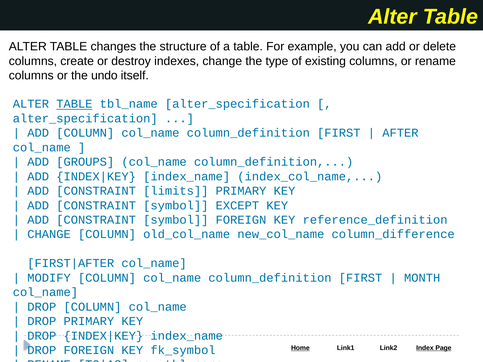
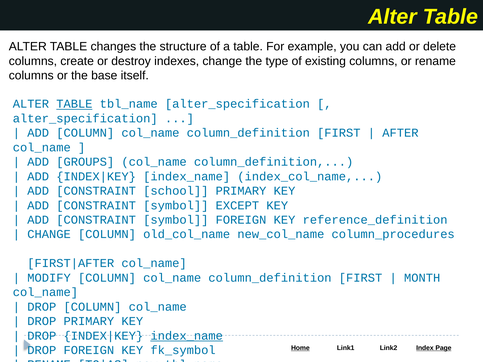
undo: undo -> base
limits: limits -> school
column_difference: column_difference -> column_procedures
index_name at (187, 336) underline: none -> present
